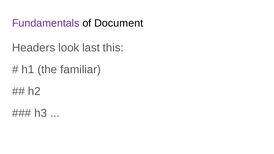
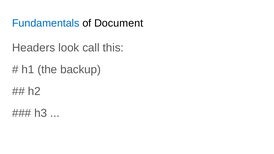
Fundamentals colour: purple -> blue
last: last -> call
familiar: familiar -> backup
